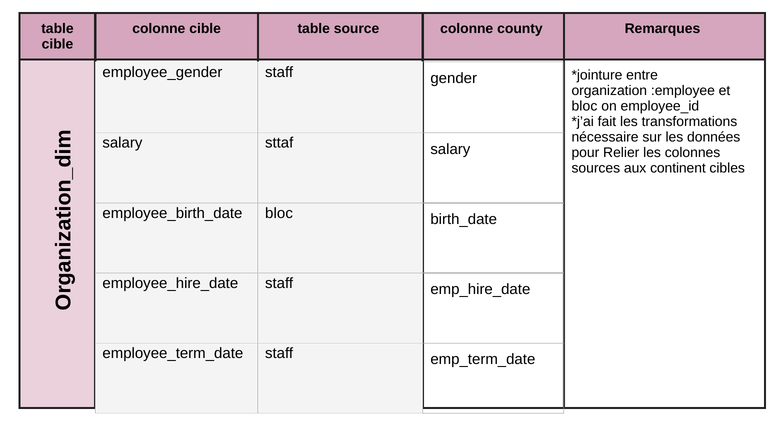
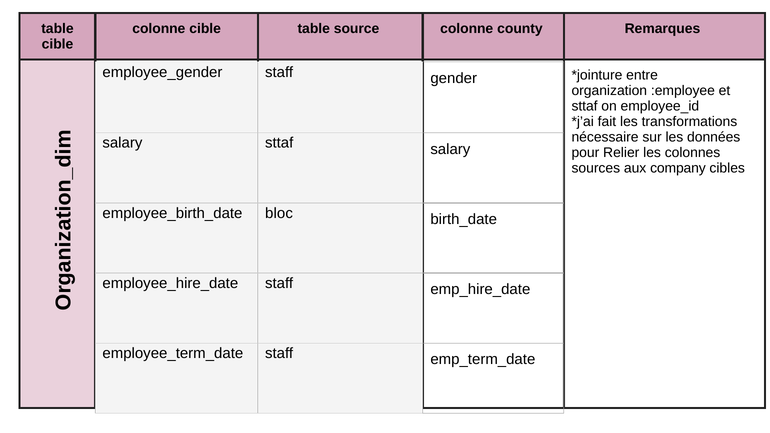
bloc at (584, 106): bloc -> sttaf
continent: continent -> company
